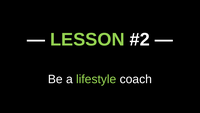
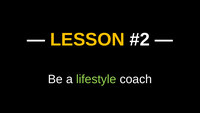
LESSON colour: light green -> yellow
